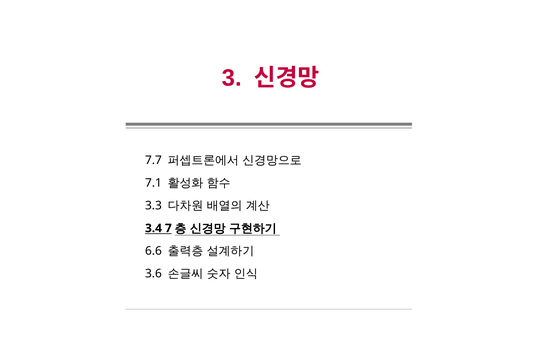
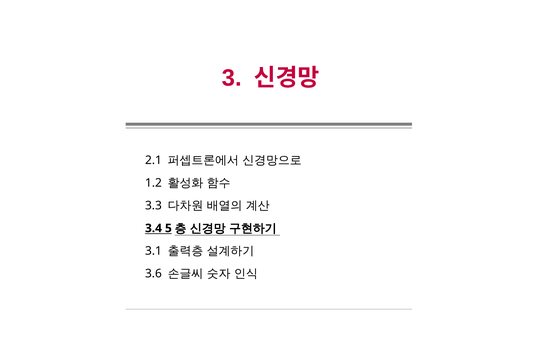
7.7: 7.7 -> 2.1
7.1: 7.1 -> 1.2
7: 7 -> 5
6.6: 6.6 -> 3.1
